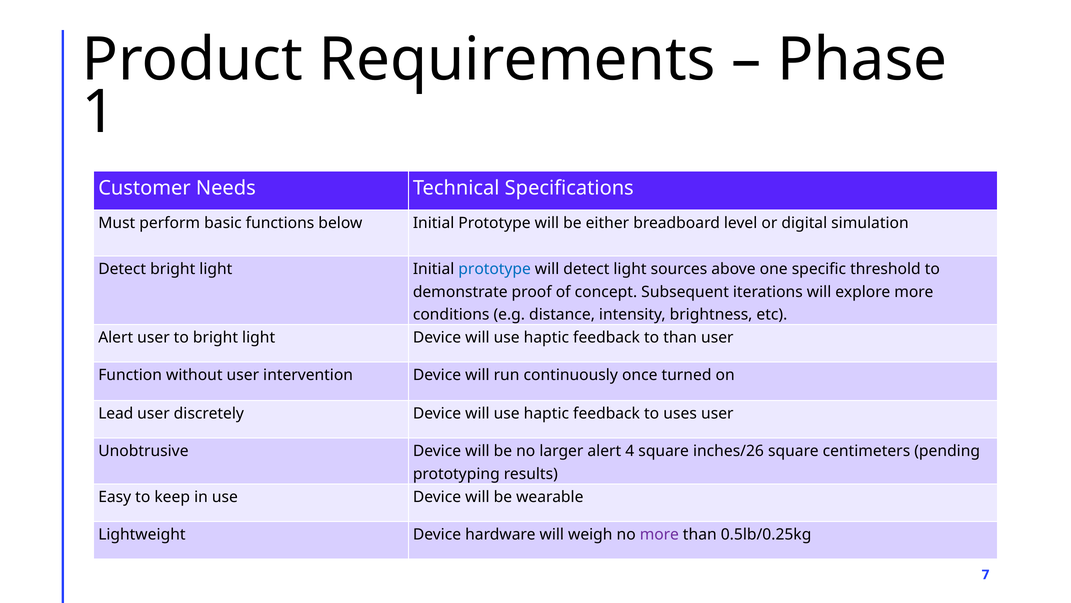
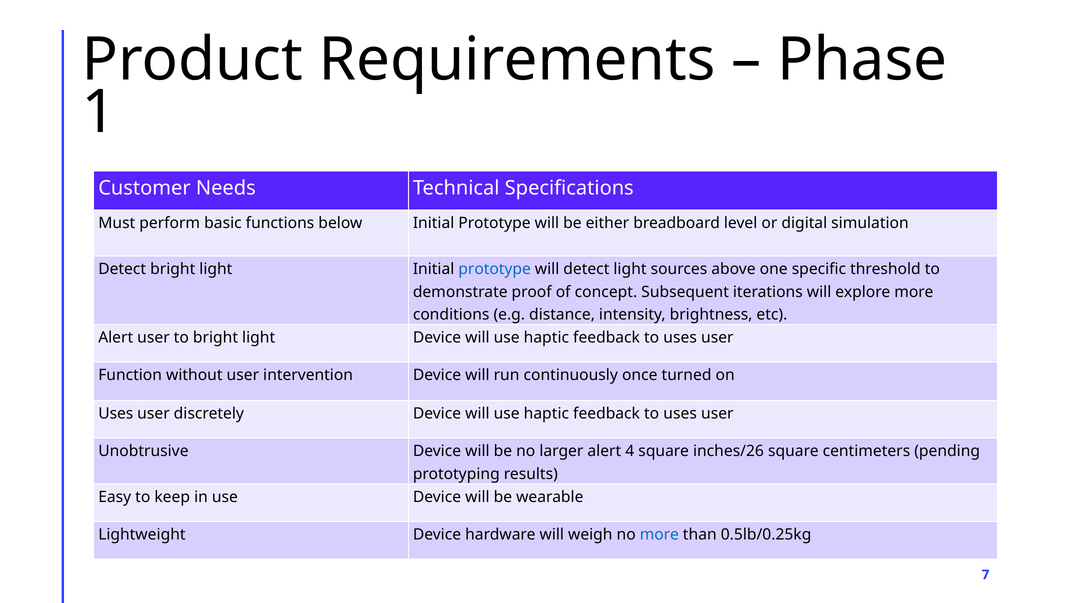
than at (680, 337): than -> uses
Lead at (116, 413): Lead -> Uses
more at (659, 534) colour: purple -> blue
